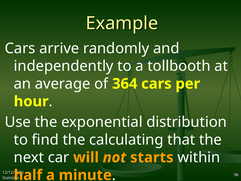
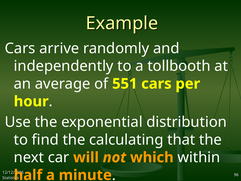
364: 364 -> 551
starts: starts -> which
